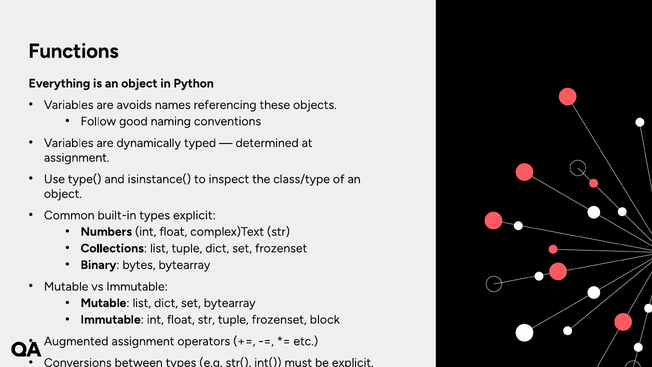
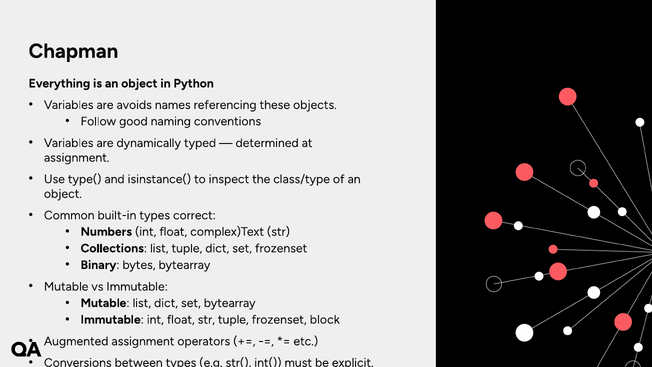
Functions: Functions -> Chapman
types explicit: explicit -> correct
